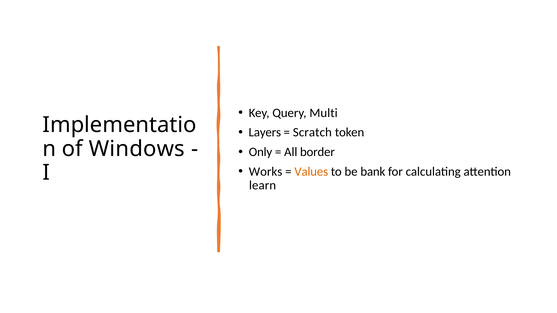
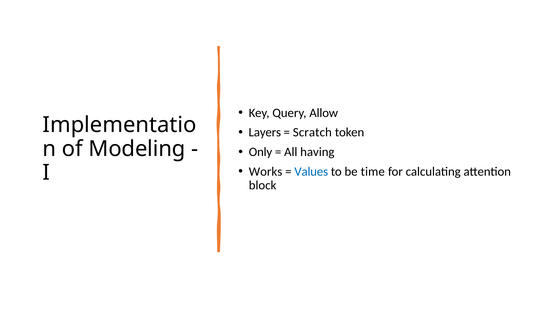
Multi: Multi -> Allow
Windows: Windows -> Modeling
border: border -> having
Values colour: orange -> blue
bank: bank -> time
learn: learn -> block
